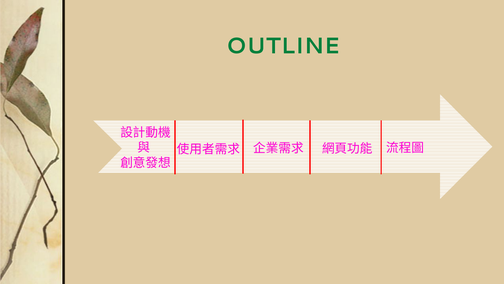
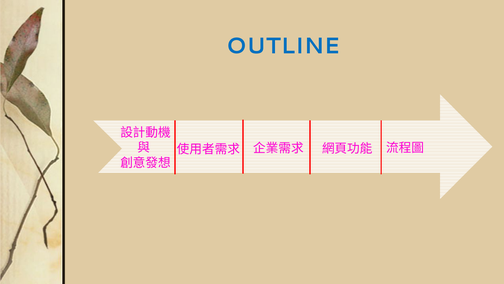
OUTLINE colour: green -> blue
